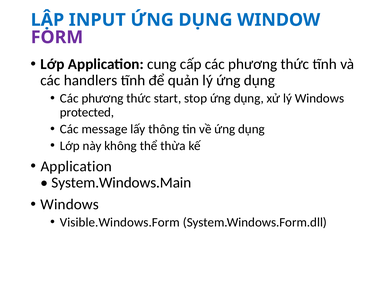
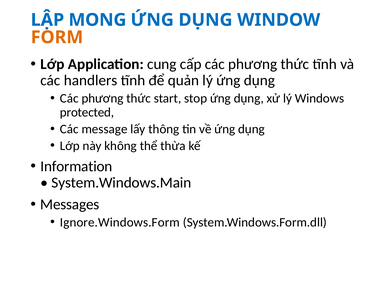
INPUT: INPUT -> MONG
FORM colour: purple -> orange
Application at (76, 167): Application -> Information
Windows at (70, 205): Windows -> Messages
Visible.Windows.Form: Visible.Windows.Form -> Ignore.Windows.Form
